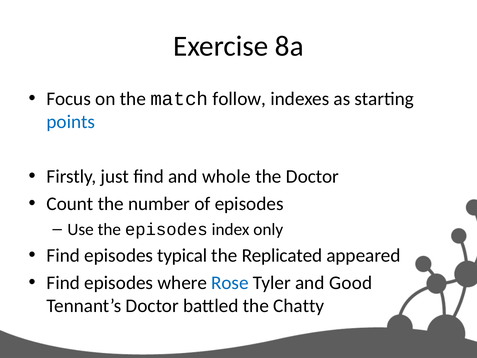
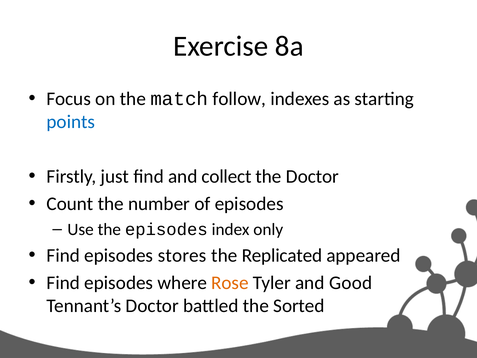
whole: whole -> collect
typical: typical -> stores
Rose colour: blue -> orange
Chatty: Chatty -> Sorted
